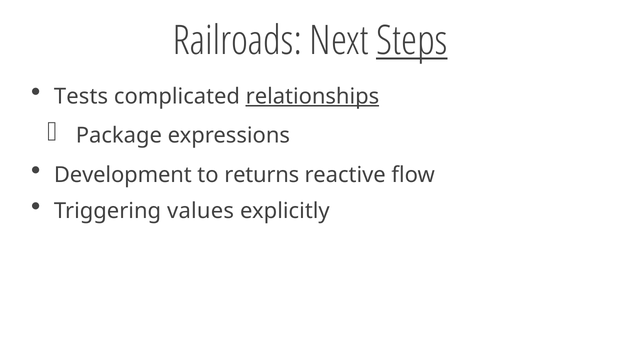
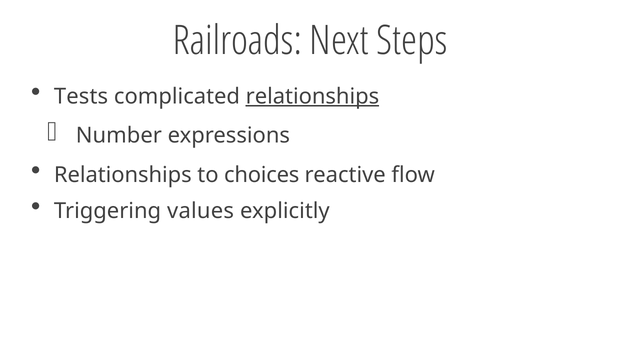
Steps underline: present -> none
Package: Package -> Number
Development at (123, 175): Development -> Relationships
returns: returns -> choices
